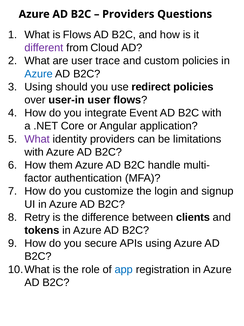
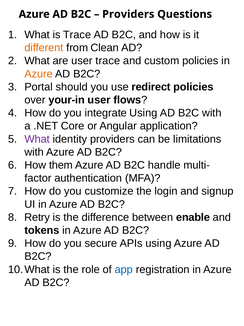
is Flows: Flows -> Trace
different colour: purple -> orange
Cloud: Cloud -> Clean
Azure at (39, 74) colour: blue -> orange
Using at (39, 87): Using -> Portal
user-in: user-in -> your-in
integrate Event: Event -> Using
clients: clients -> enable
